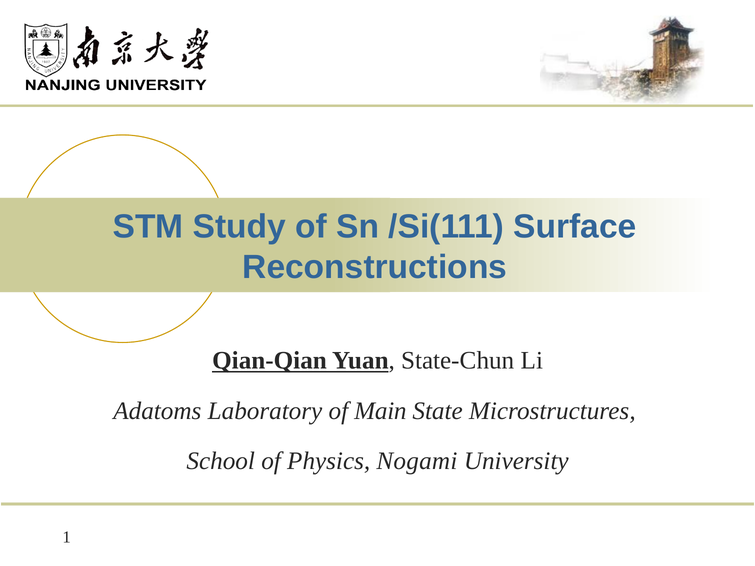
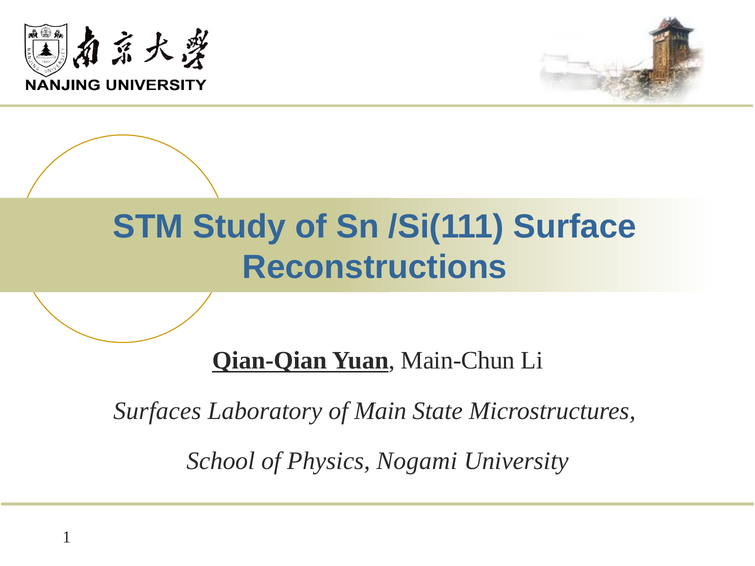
State-Chun: State-Chun -> Main-Chun
Adatoms: Adatoms -> Surfaces
